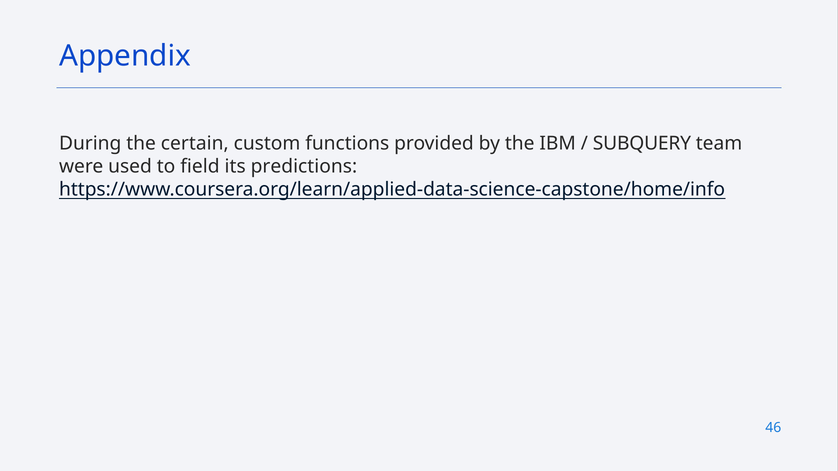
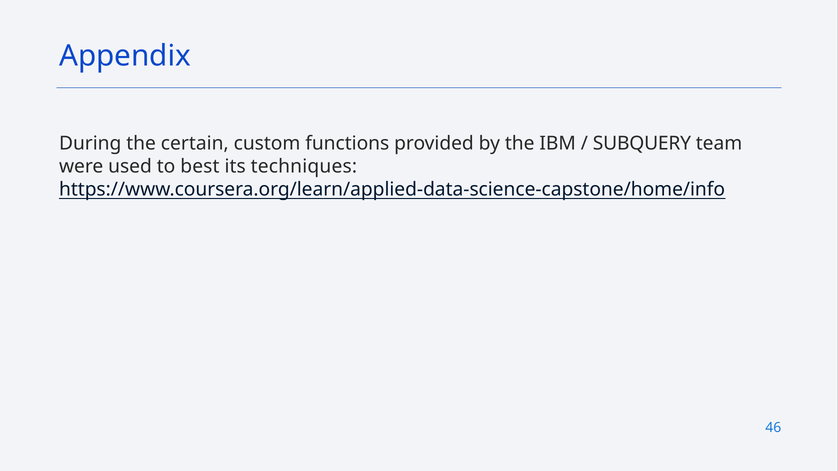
field: field -> best
predictions: predictions -> techniques
